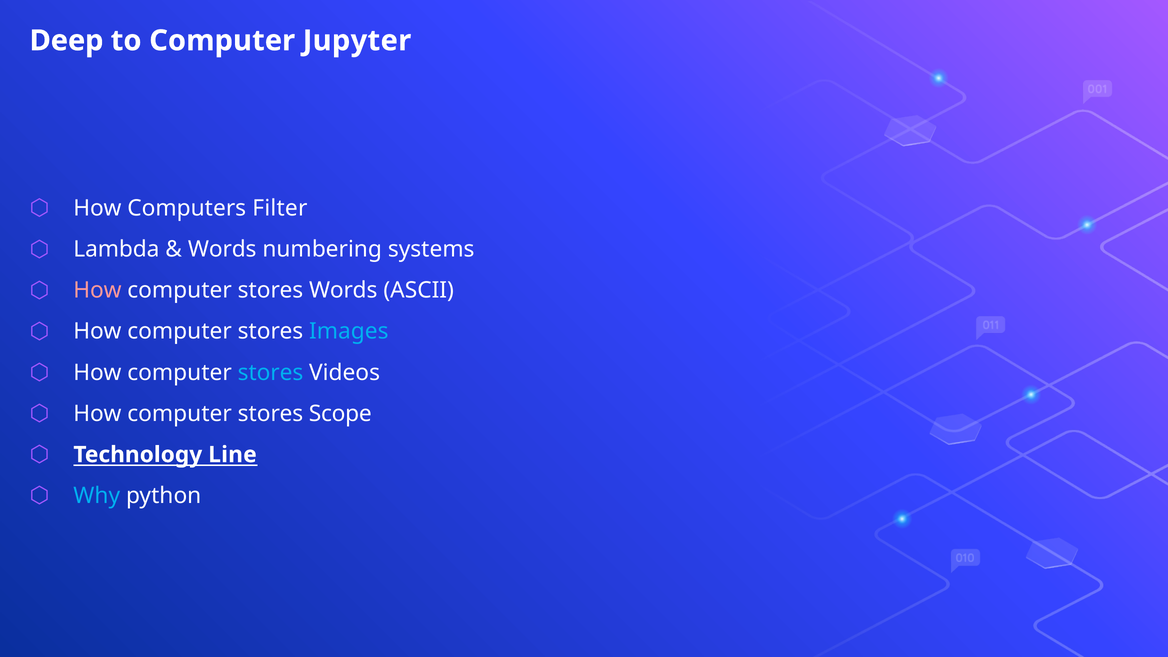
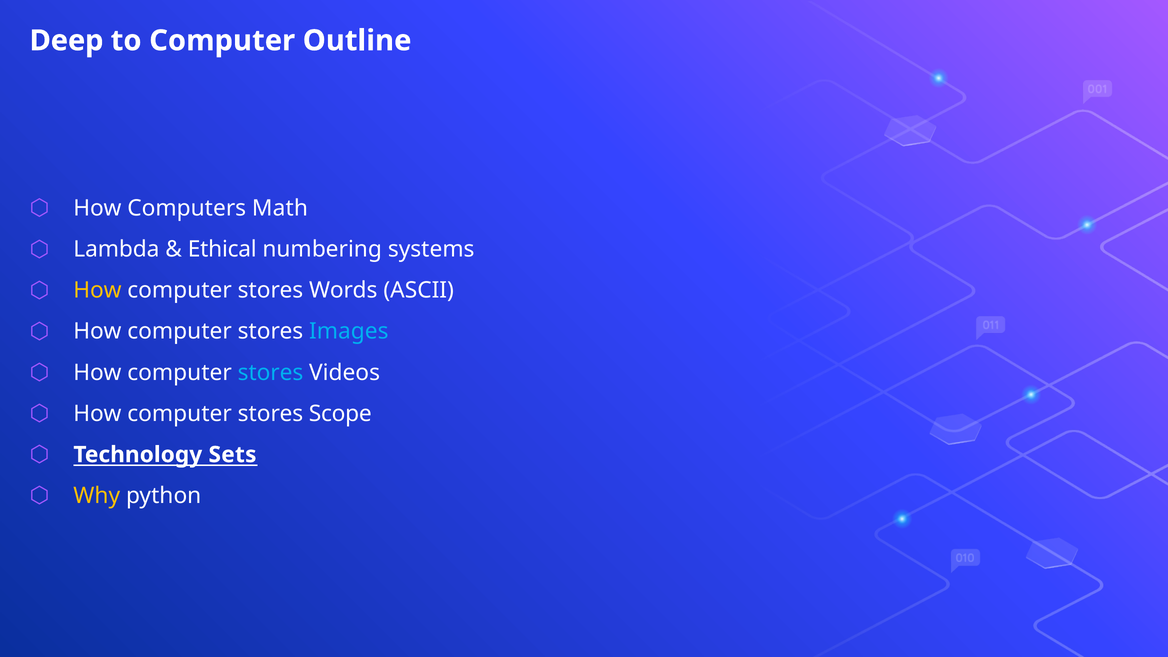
Jupyter: Jupyter -> Outline
Filter: Filter -> Math
Words at (222, 249): Words -> Ethical
How at (97, 290) colour: pink -> yellow
Line: Line -> Sets
Why colour: light blue -> yellow
